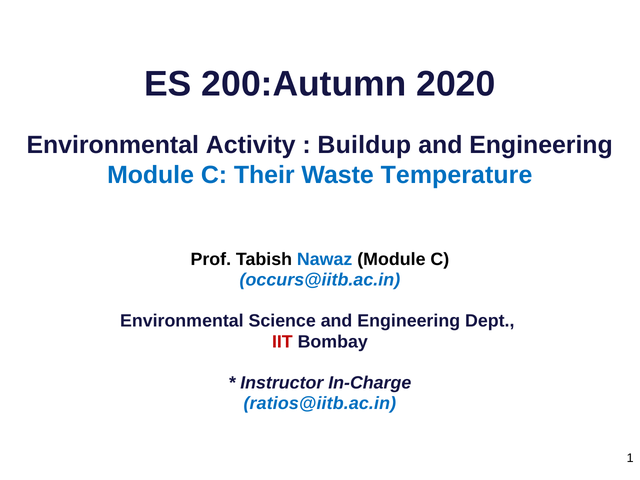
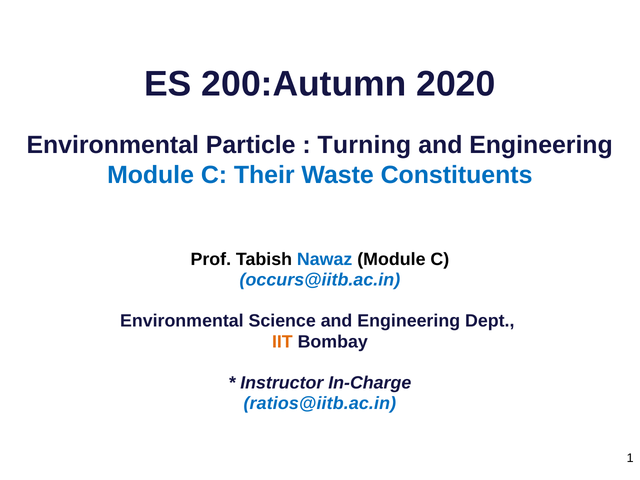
Activity: Activity -> Particle
Buildup: Buildup -> Turning
Temperature: Temperature -> Constituents
IIT colour: red -> orange
